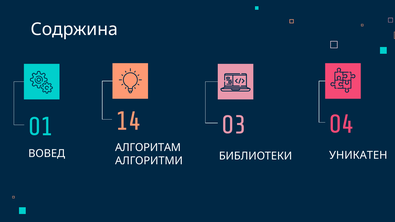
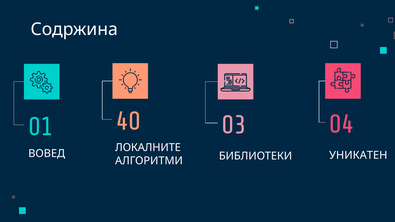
14: 14 -> 40
АЛГОРИТАМ: АЛГОРИТАМ -> ЛОКАЛНИТЕ
